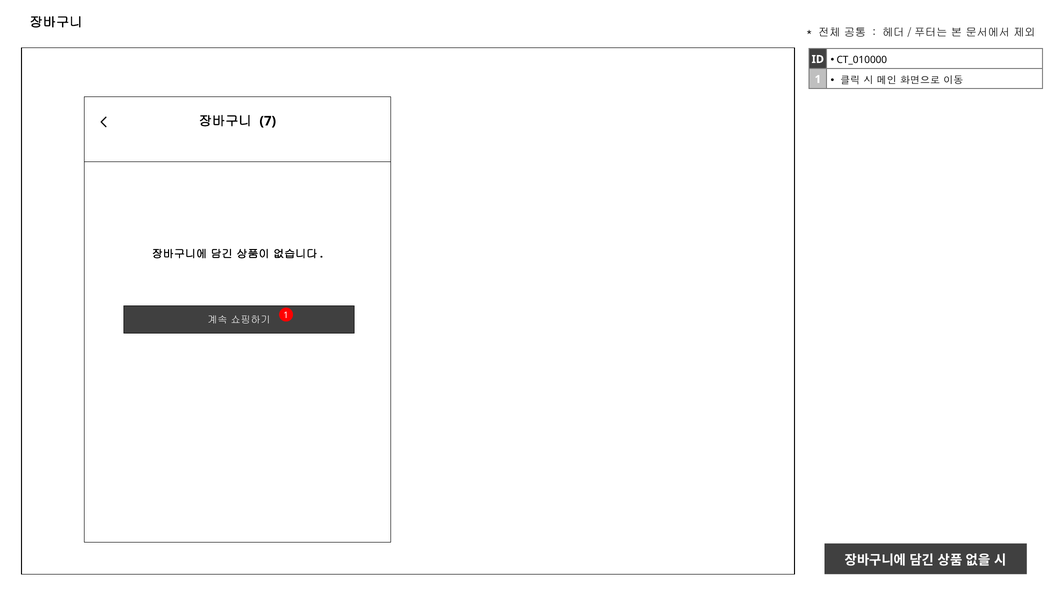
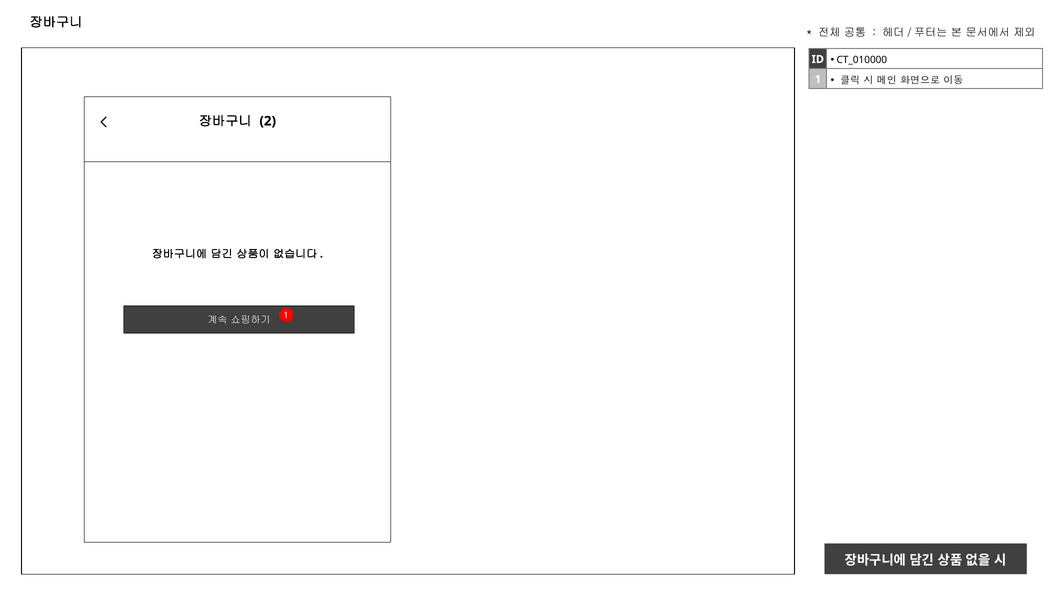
7: 7 -> 2
